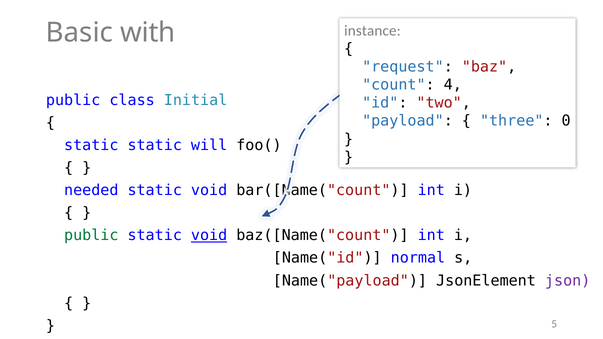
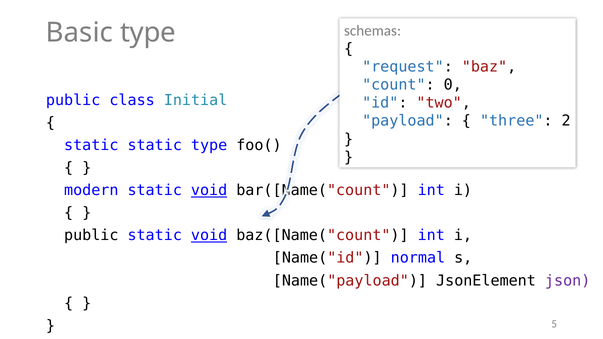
instance: instance -> schemas
Basic with: with -> type
4: 4 -> 0
0: 0 -> 2
static will: will -> type
needed: needed -> modern
void at (209, 190) underline: none -> present
public at (91, 236) colour: green -> black
